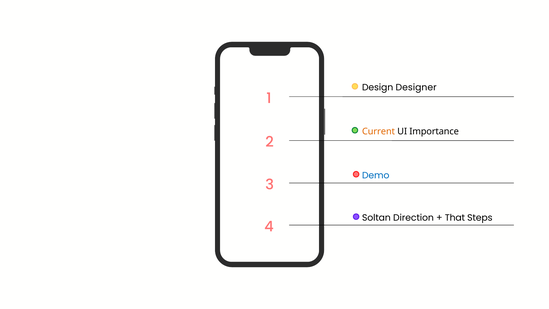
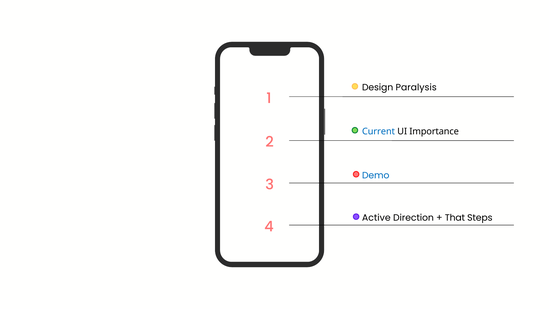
Designer: Designer -> Paralysis
Current colour: orange -> blue
Soltan: Soltan -> Active
